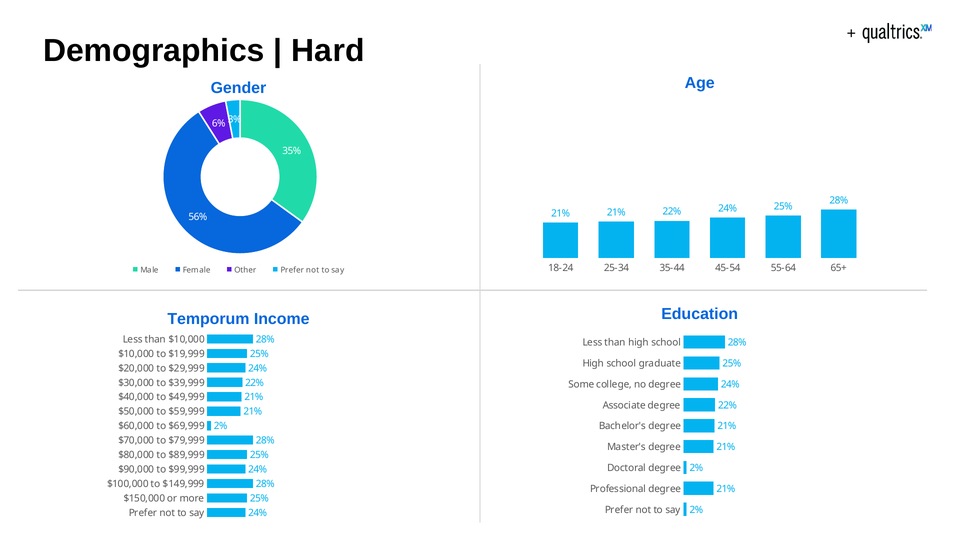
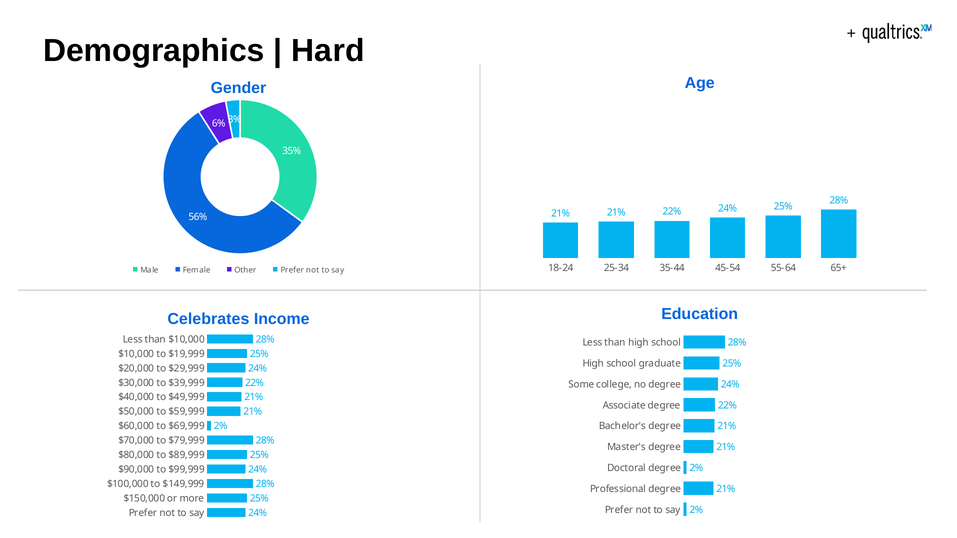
Temporum: Temporum -> Celebrates
